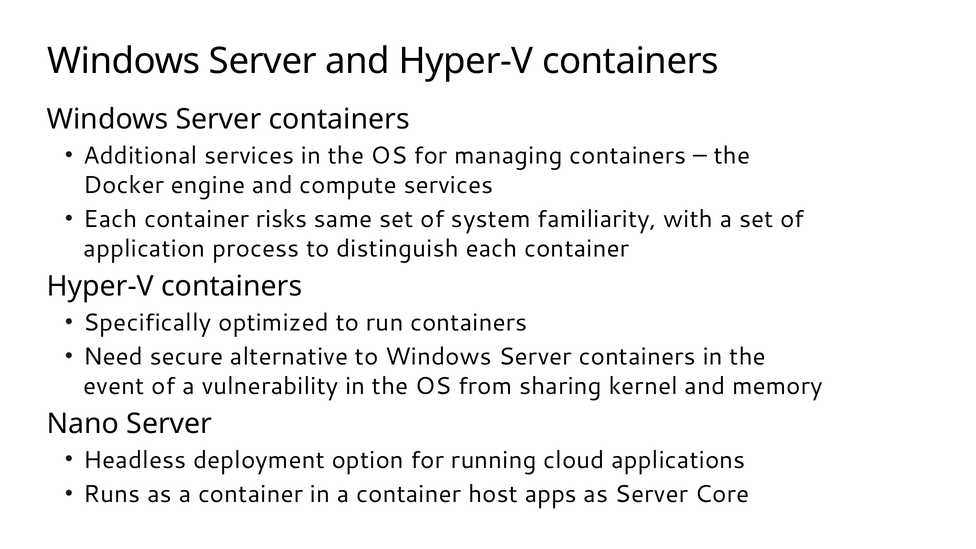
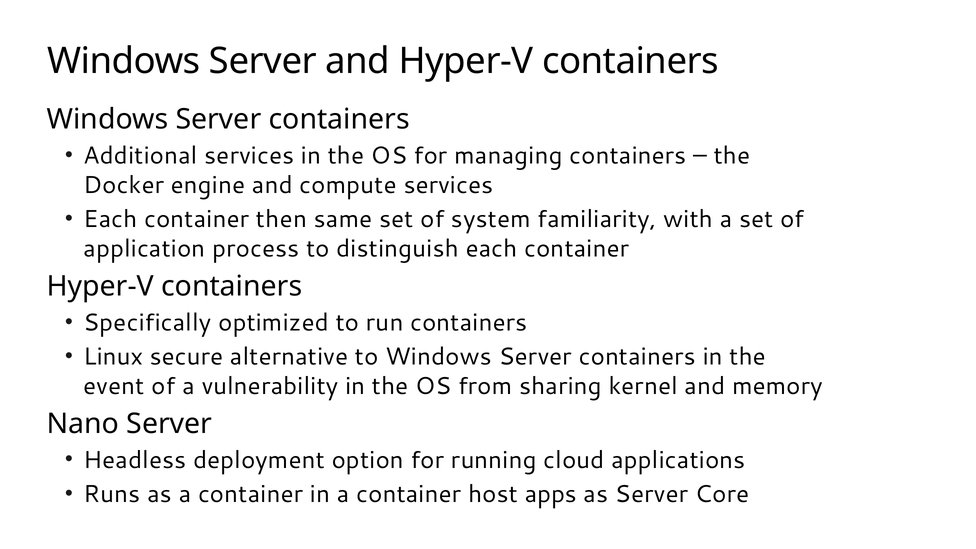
risks: risks -> then
Need: Need -> Linux
